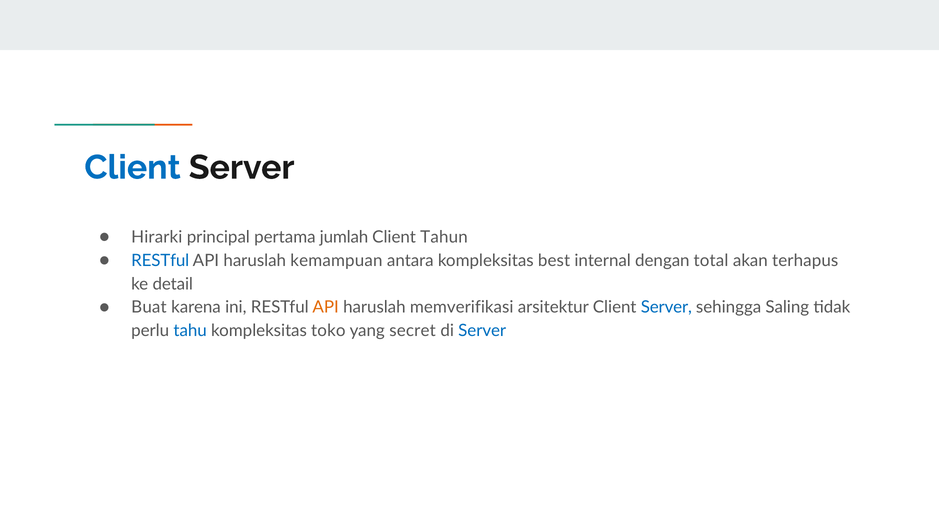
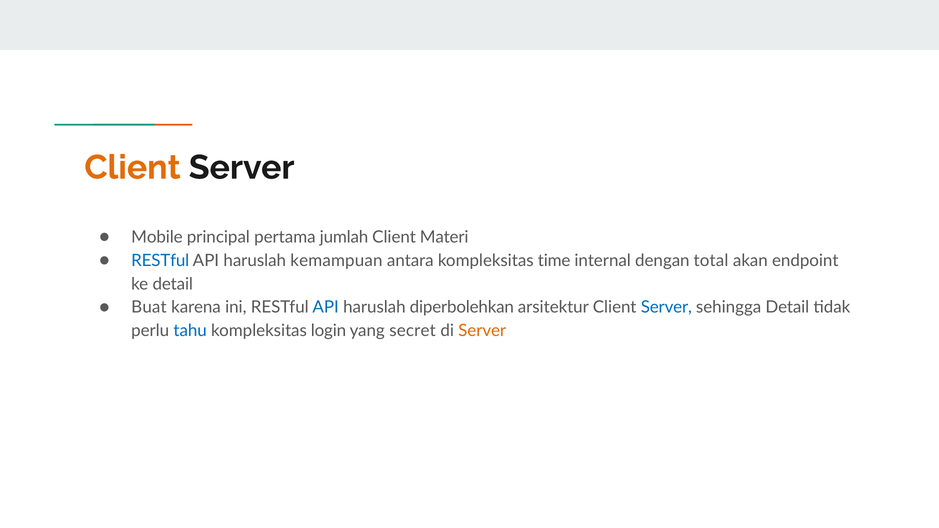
Client at (132, 168) colour: blue -> orange
Hirarki: Hirarki -> Mobile
Tahun: Tahun -> Materi
best: best -> time
terhapus: terhapus -> endpoint
API at (326, 307) colour: orange -> blue
memverifikasi: memverifikasi -> diperbolehkan
sehingga Saling: Saling -> Detail
toko: toko -> login
Server at (482, 331) colour: blue -> orange
